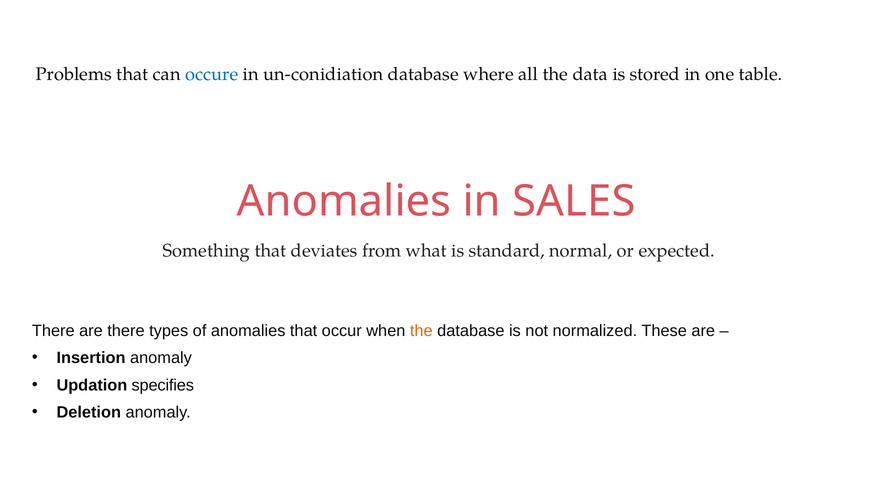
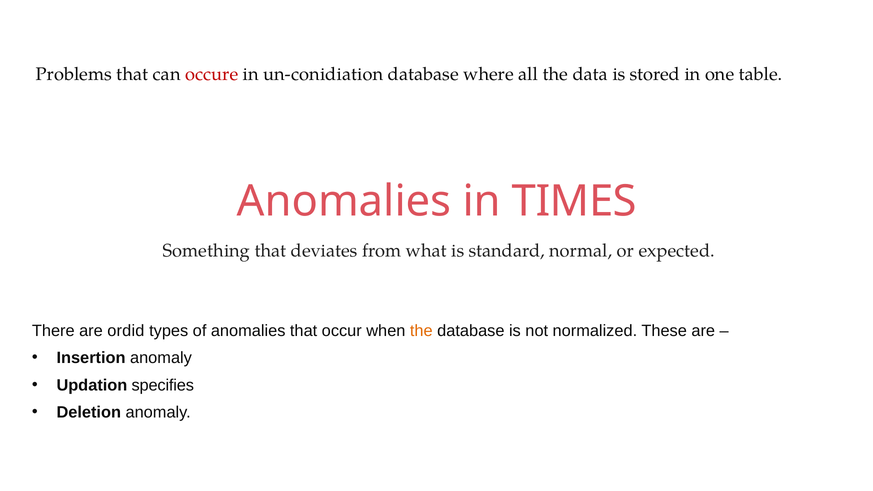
occure colour: blue -> red
SALES: SALES -> TIMES
are there: there -> ordid
